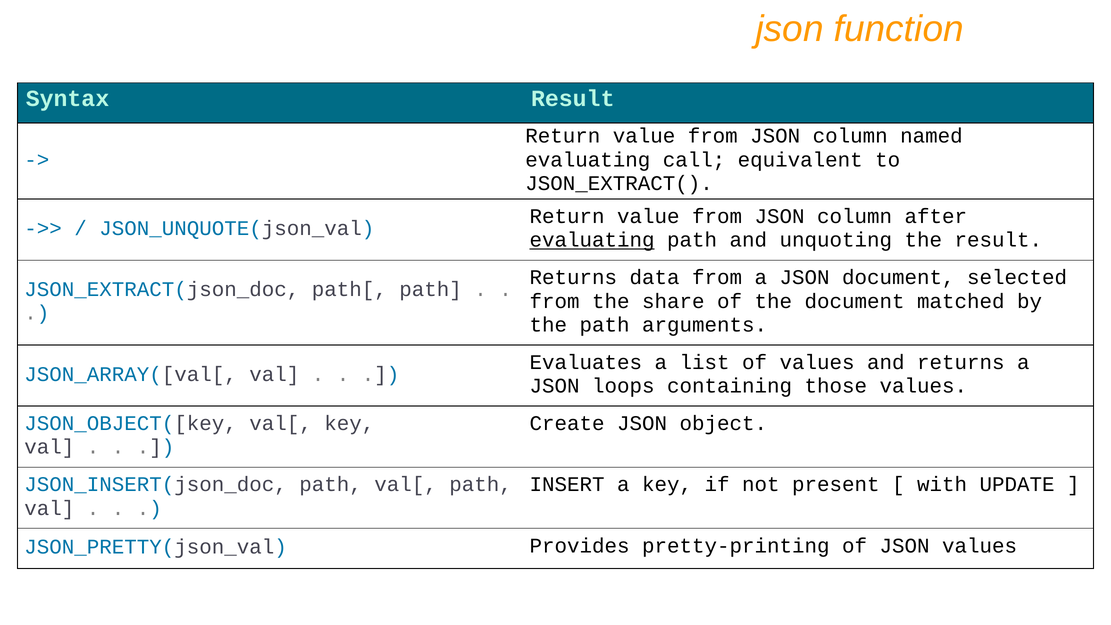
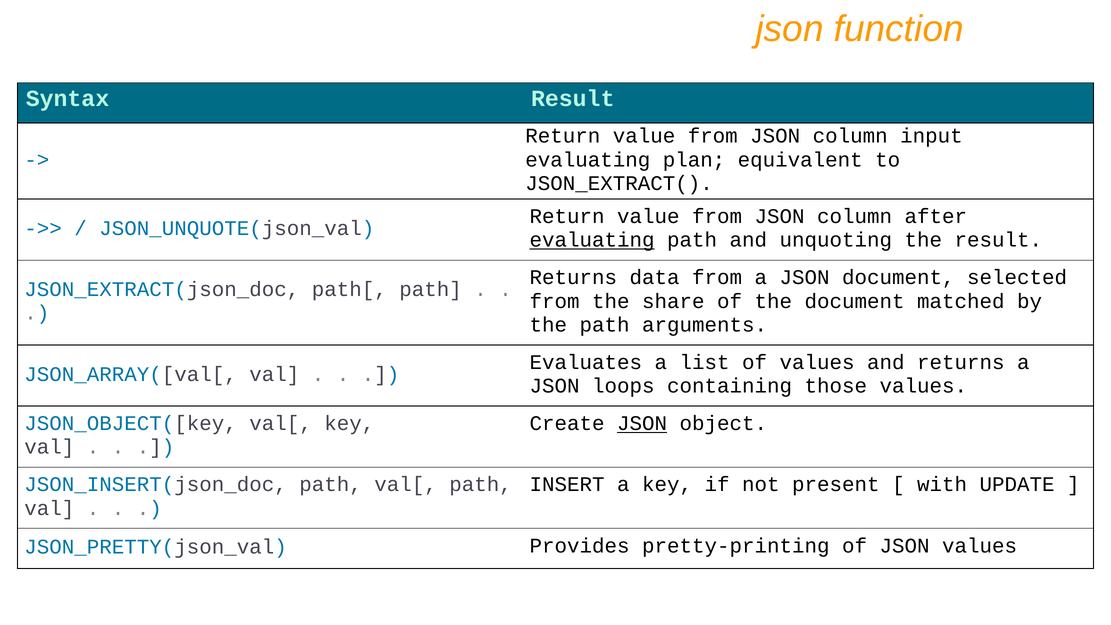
named: named -> input
call: call -> plan
JSON at (642, 423) underline: none -> present
